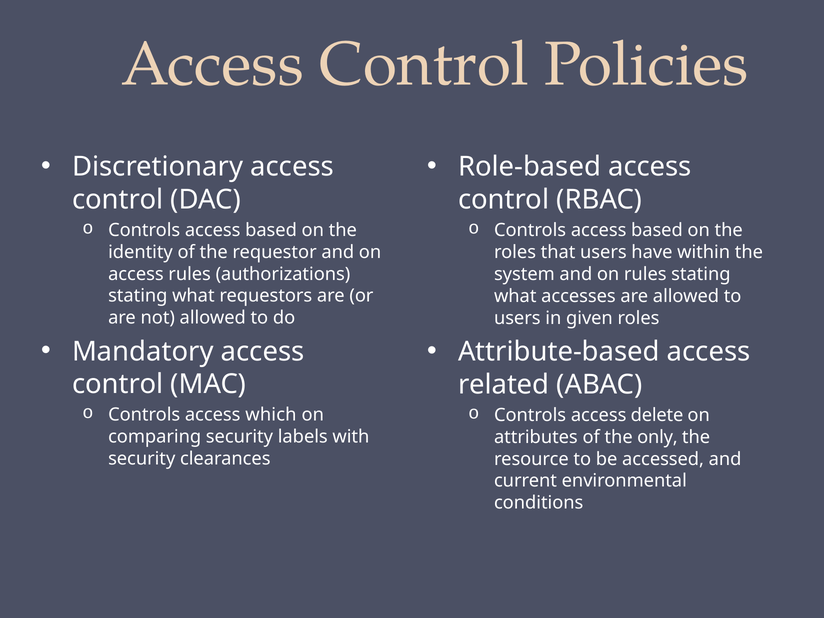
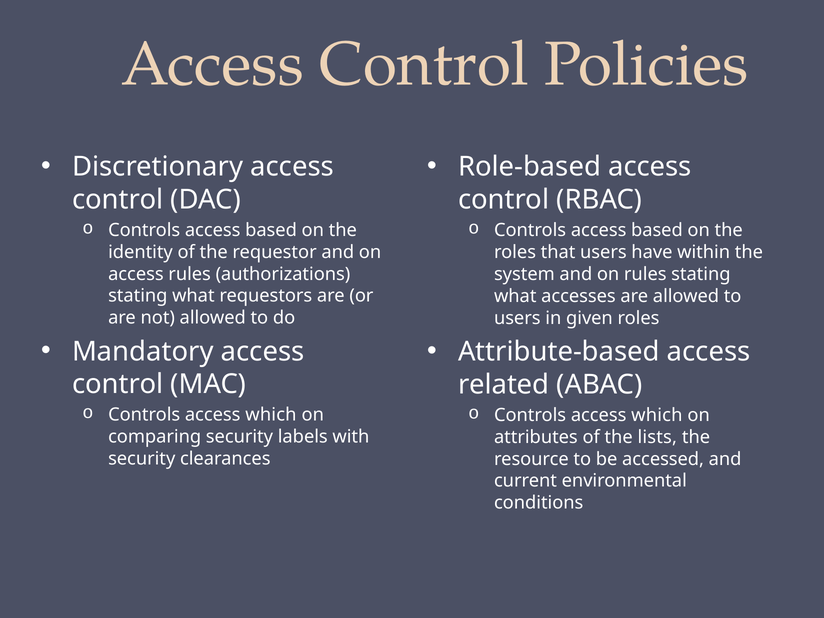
delete at (657, 415): delete -> which
only: only -> lists
